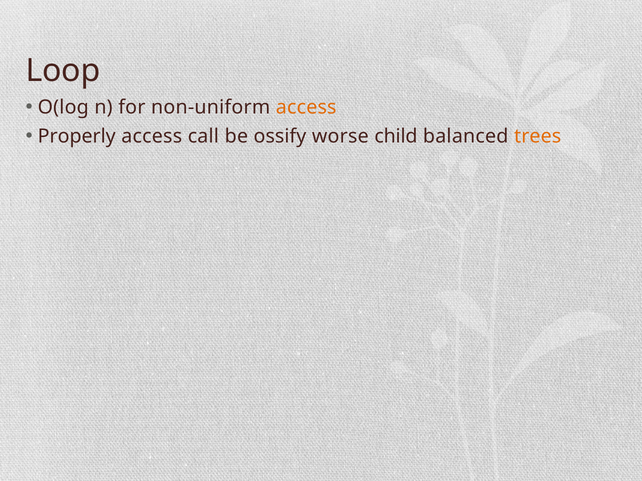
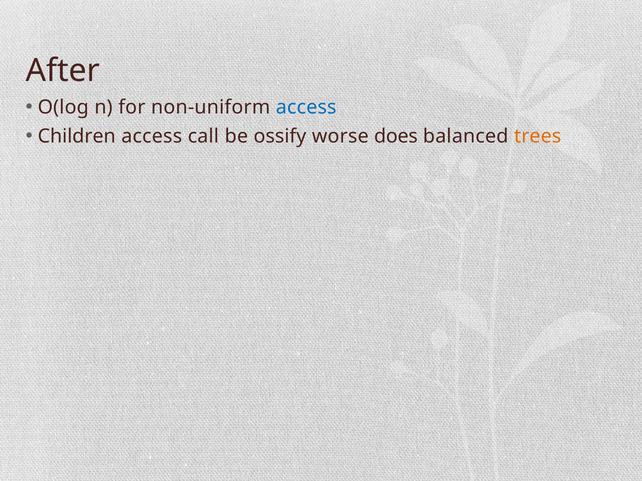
Loop: Loop -> After
access at (306, 108) colour: orange -> blue
Properly: Properly -> Children
child: child -> does
